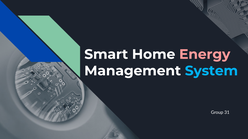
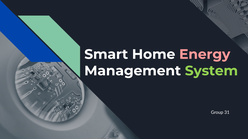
System colour: light blue -> light green
